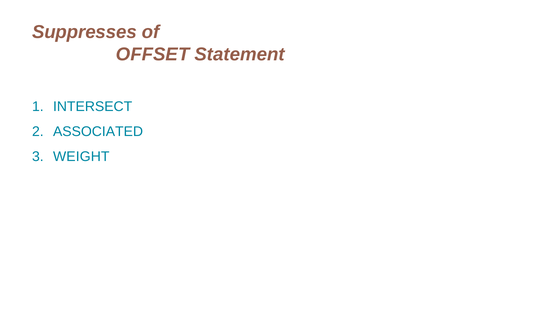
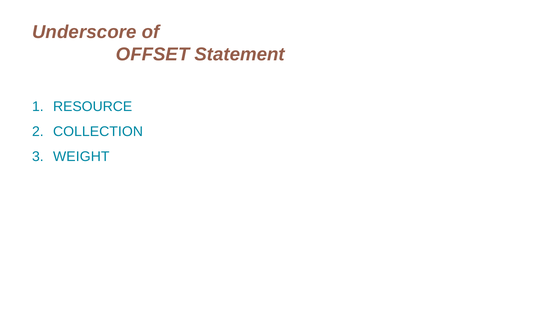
Suppresses: Suppresses -> Underscore
INTERSECT: INTERSECT -> RESOURCE
ASSOCIATED: ASSOCIATED -> COLLECTION
